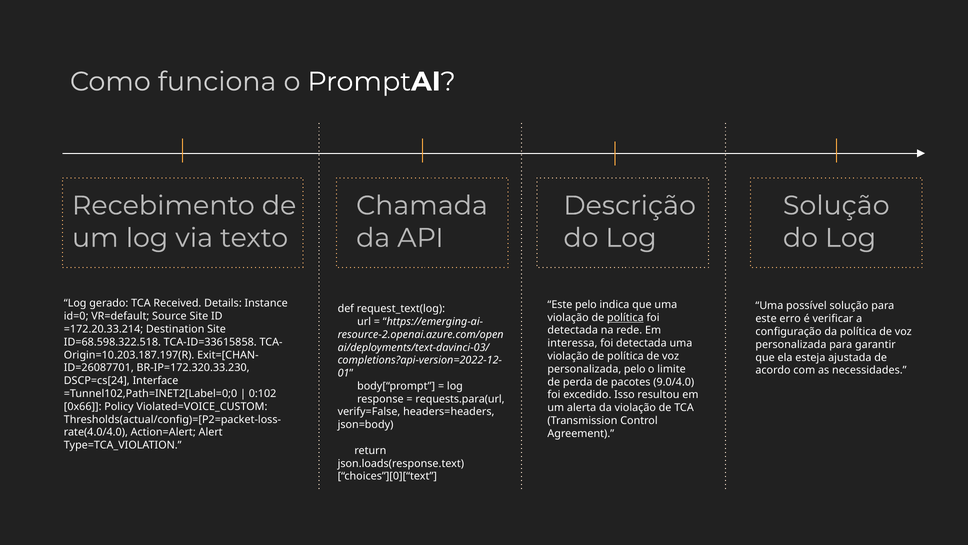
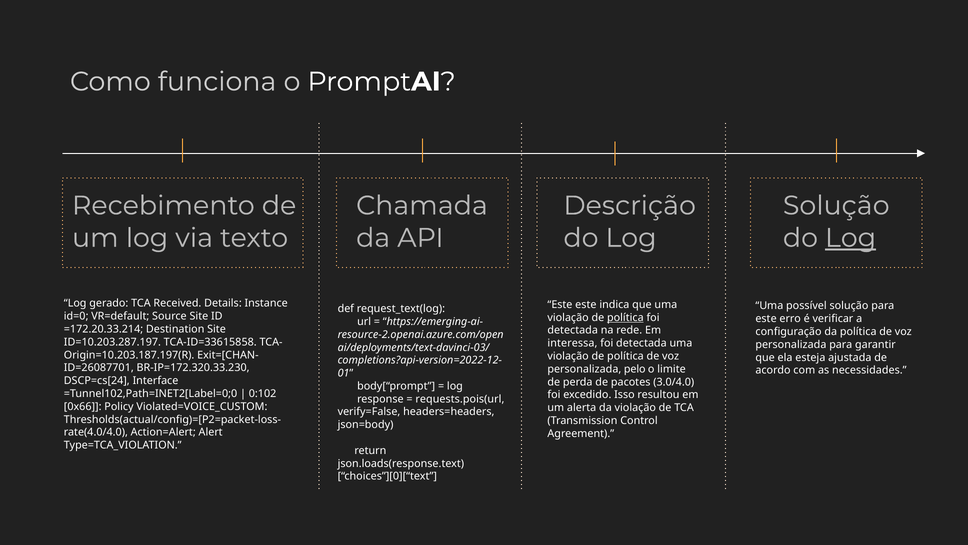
Log at (851, 238) underline: none -> present
Este pelo: pelo -> este
ID=68.598.322.518: ID=68.598.322.518 -> ID=10.203.287.197
9.0/4.0: 9.0/4.0 -> 3.0/4.0
requests.para(url: requests.para(url -> requests.pois(url
